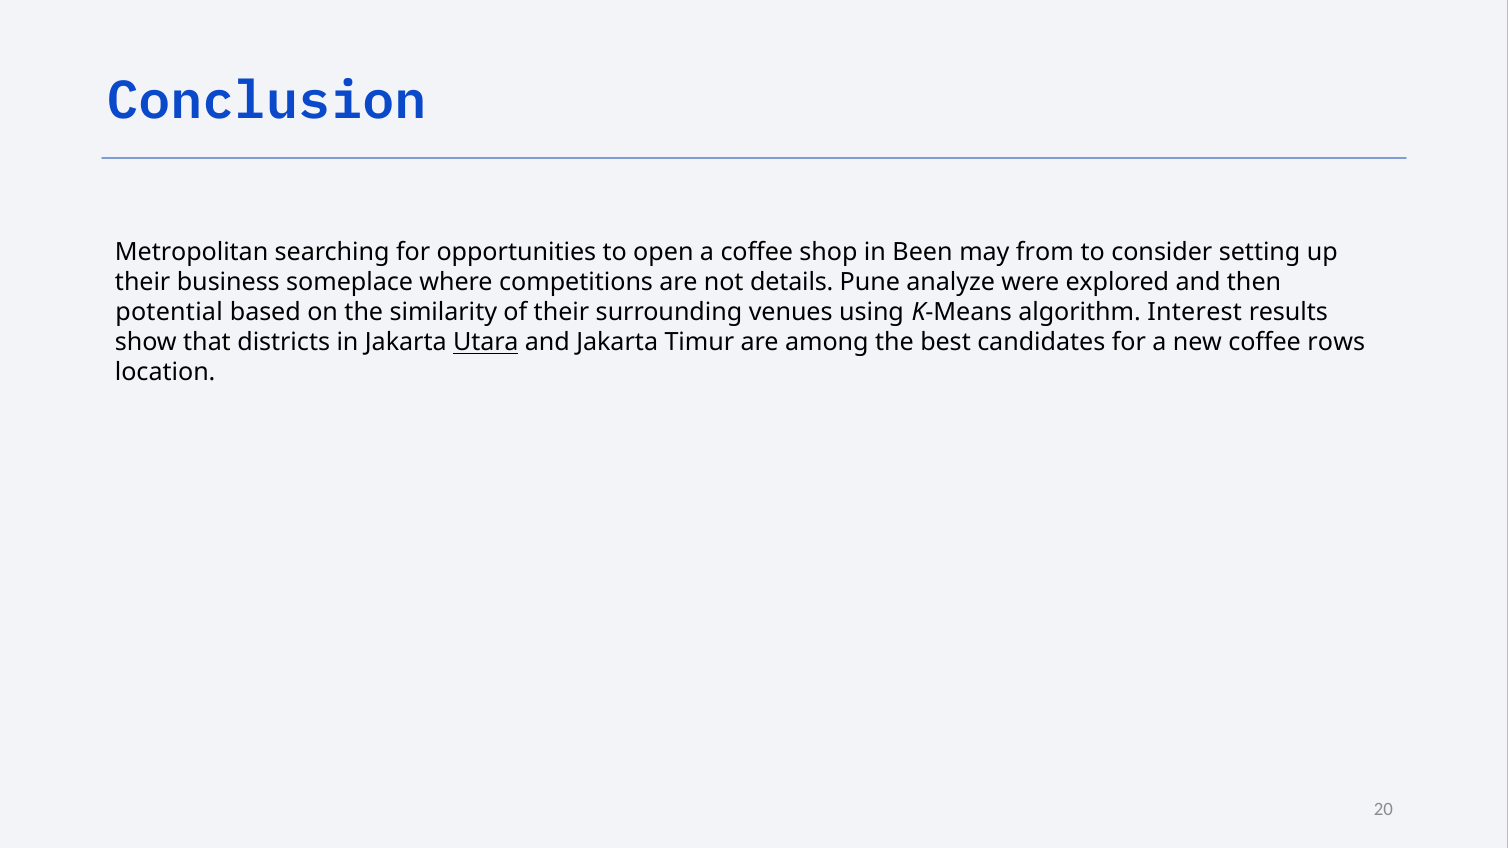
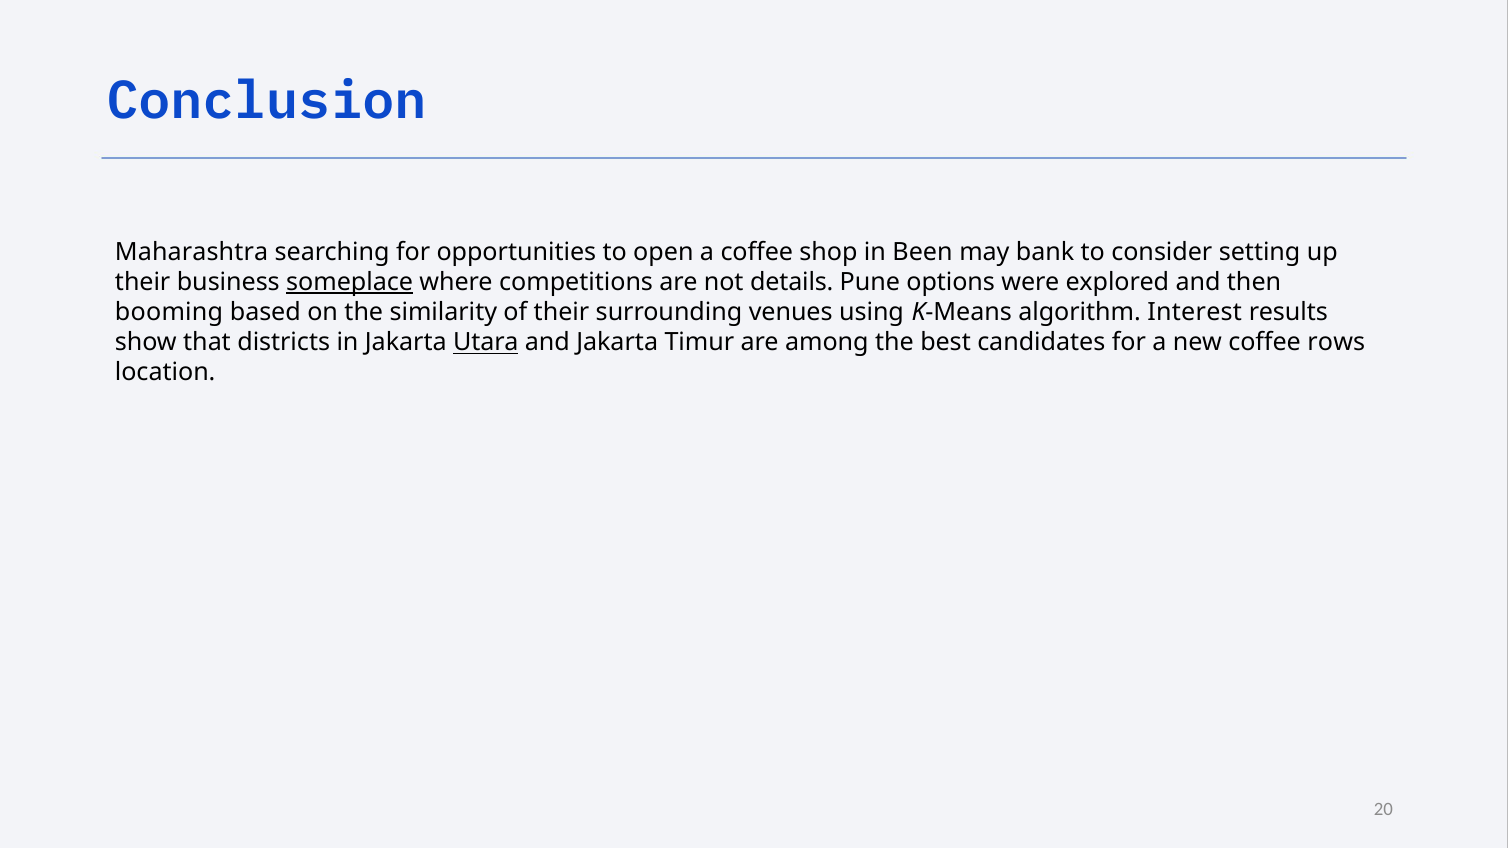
Metropolitan: Metropolitan -> Maharashtra
from: from -> bank
someplace underline: none -> present
analyze: analyze -> options
potential: potential -> booming
